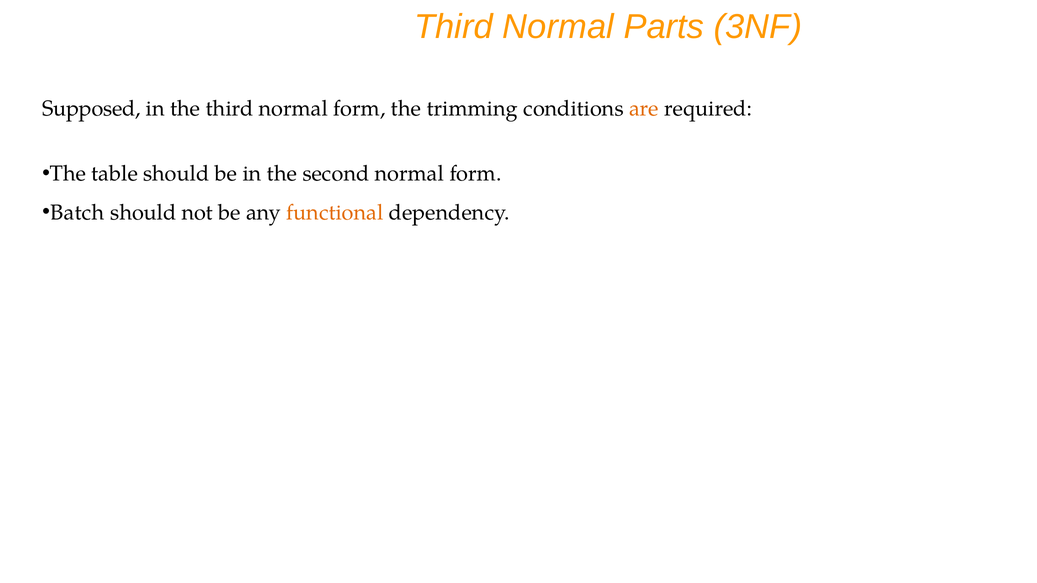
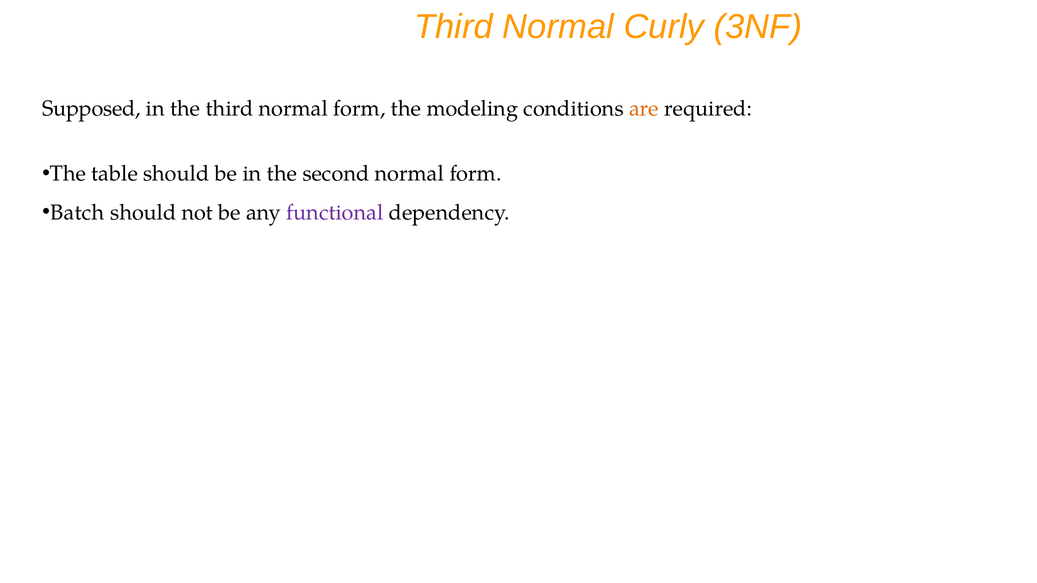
Parts: Parts -> Curly
trimming: trimming -> modeling
functional colour: orange -> purple
